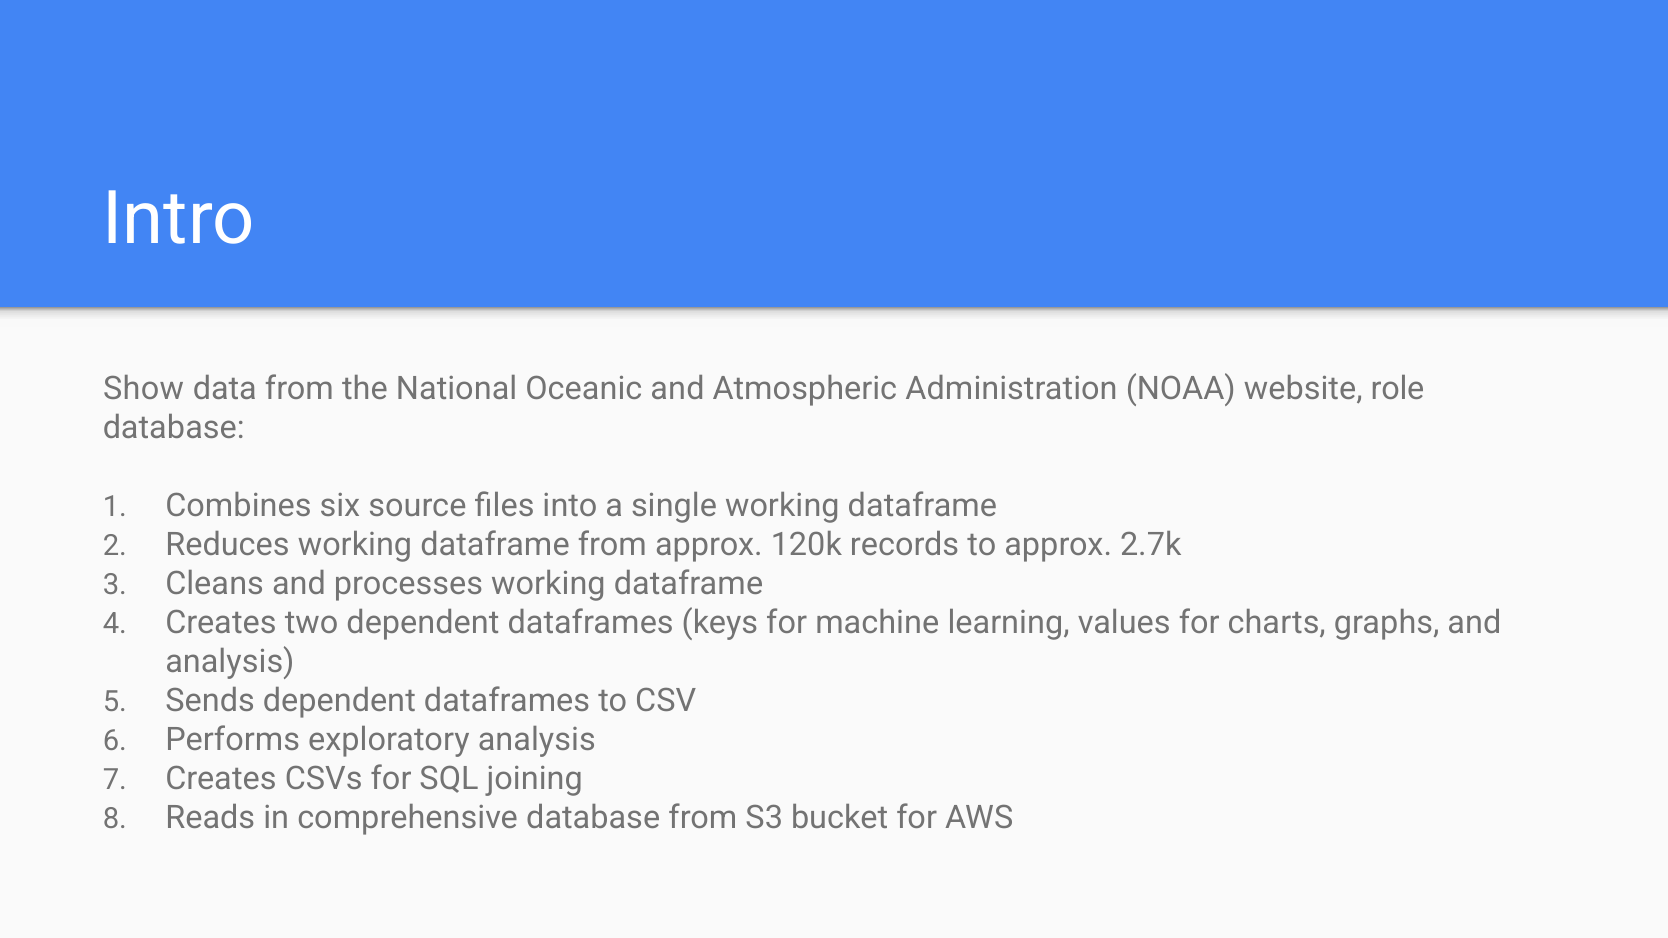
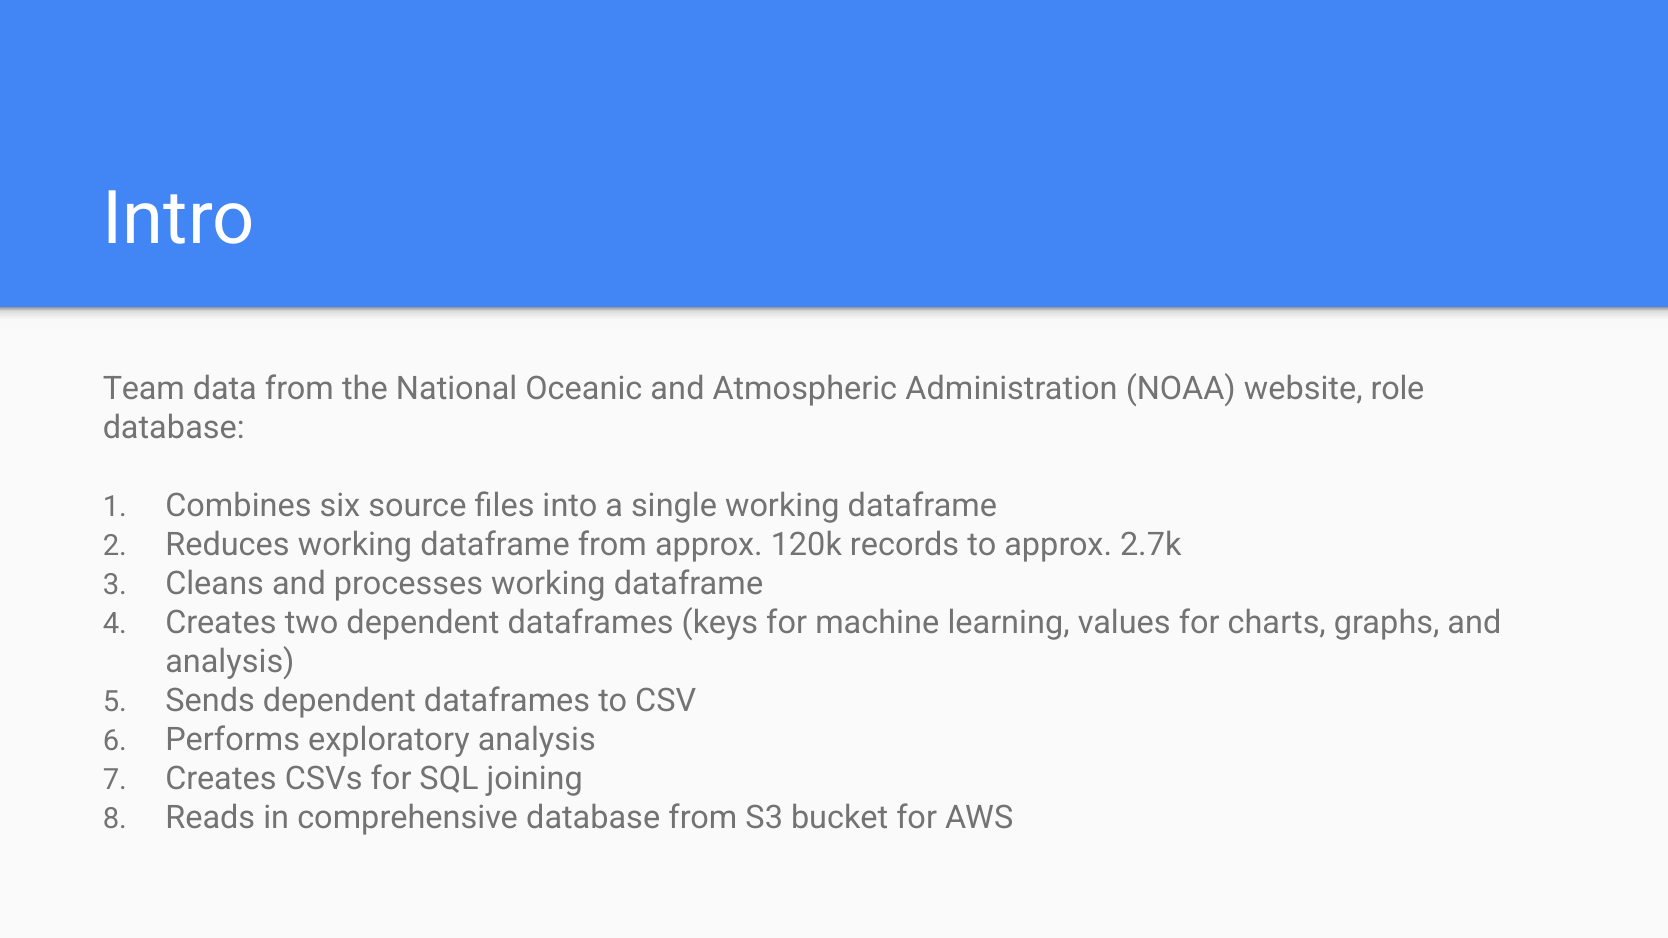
Show: Show -> Team
